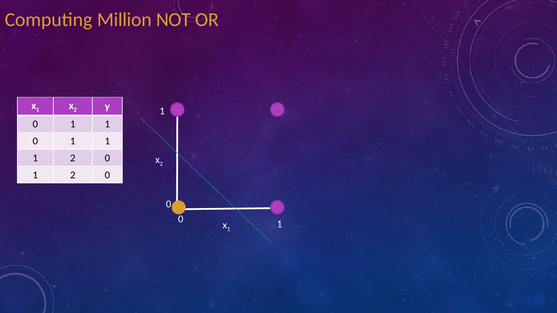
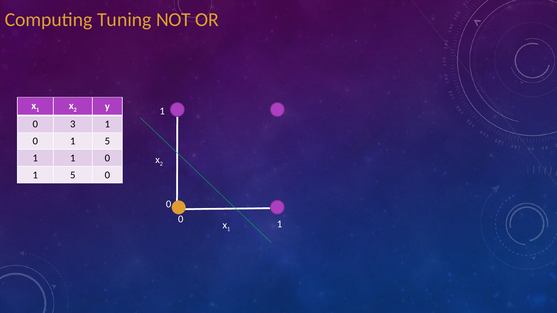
Million: Million -> Tuning
1 at (73, 124): 1 -> 3
1 at (107, 141): 1 -> 5
2 at (73, 158): 2 -> 1
2 at (73, 175): 2 -> 5
